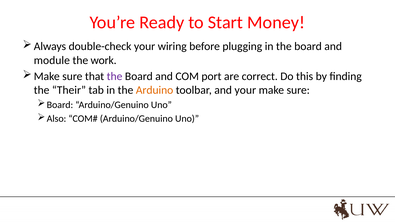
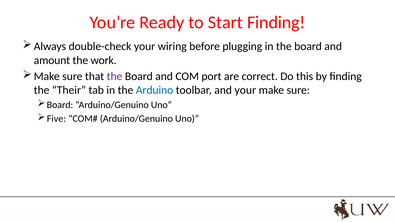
Start Money: Money -> Finding
module: module -> amount
Arduino colour: orange -> blue
Also: Also -> Five
